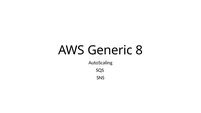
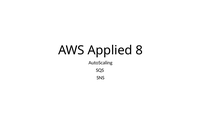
Generic: Generic -> Applied
